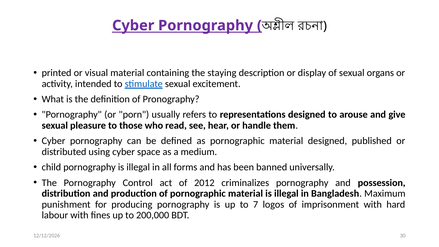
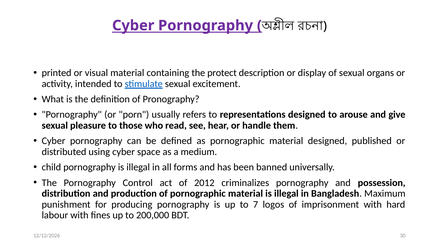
staying: staying -> protect
